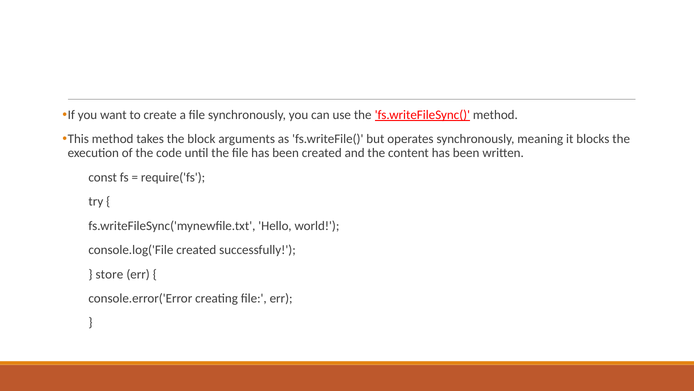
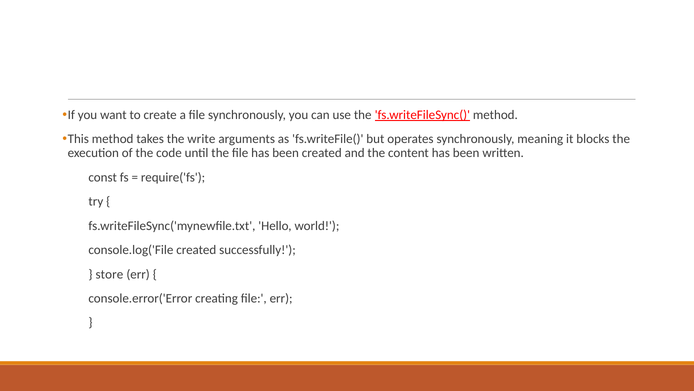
block: block -> write
